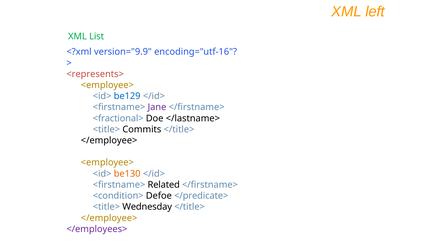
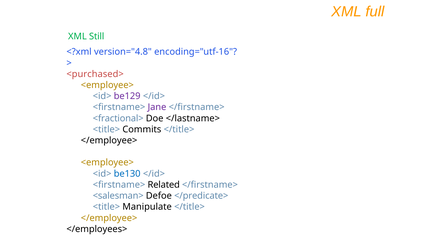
left: left -> full
List: List -> Still
version="9.9: version="9.9 -> version="4.8
<represents>: <represents> -> <purchased>
be129 colour: blue -> purple
be130 colour: orange -> blue
<condition>: <condition> -> <salesman>
Wednesday: Wednesday -> Manipulate
</employees> colour: purple -> black
